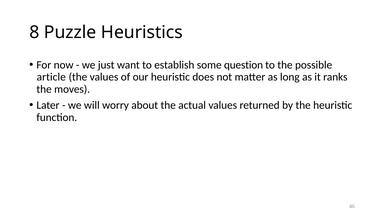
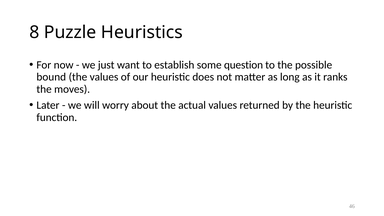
article: article -> bound
